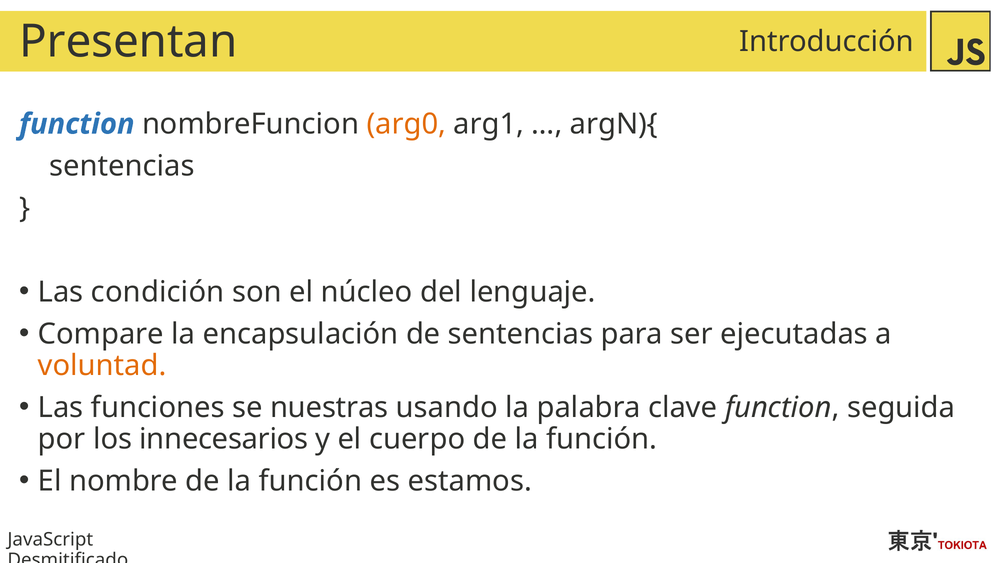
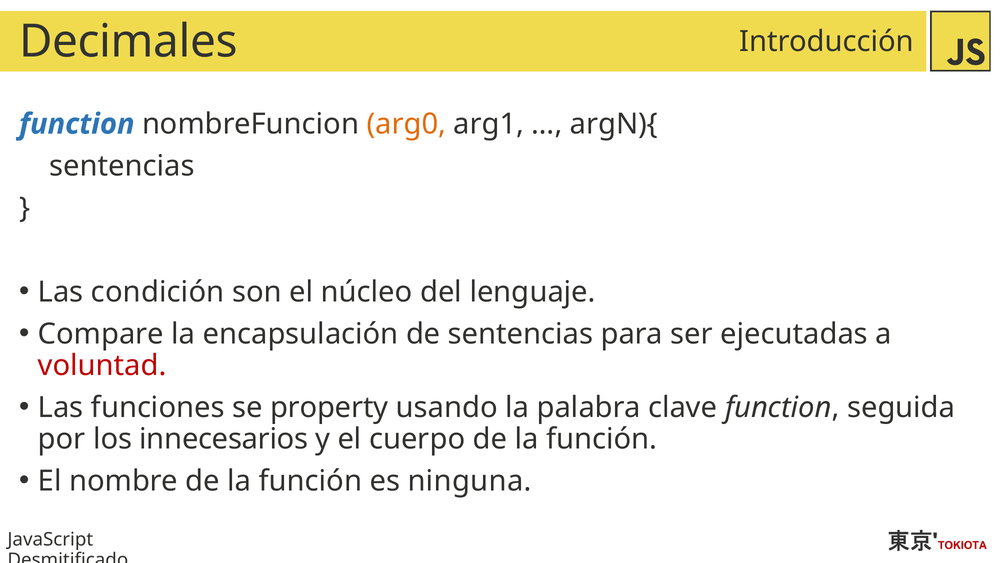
Presentan: Presentan -> Decimales
voluntad colour: orange -> red
nuestras: nuestras -> property
estamos: estamos -> ninguna
